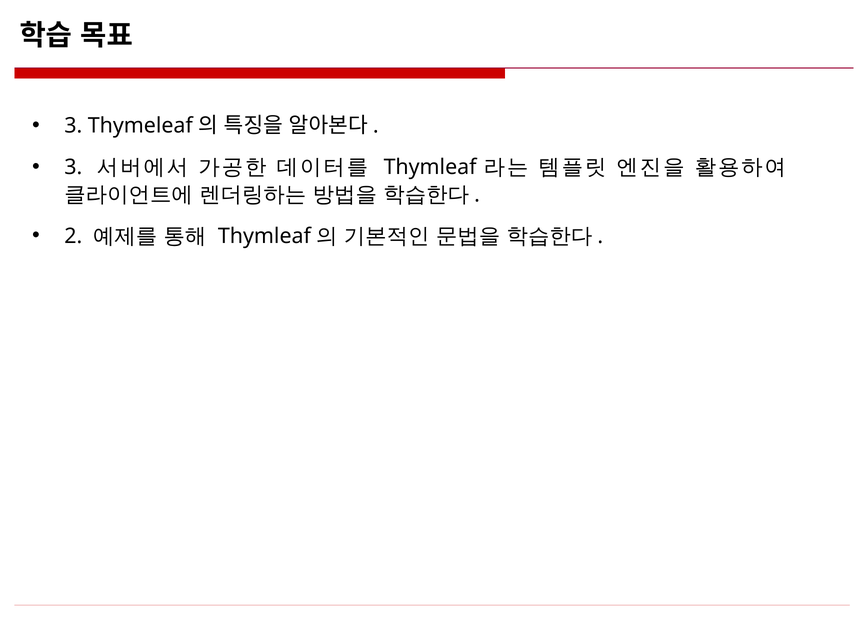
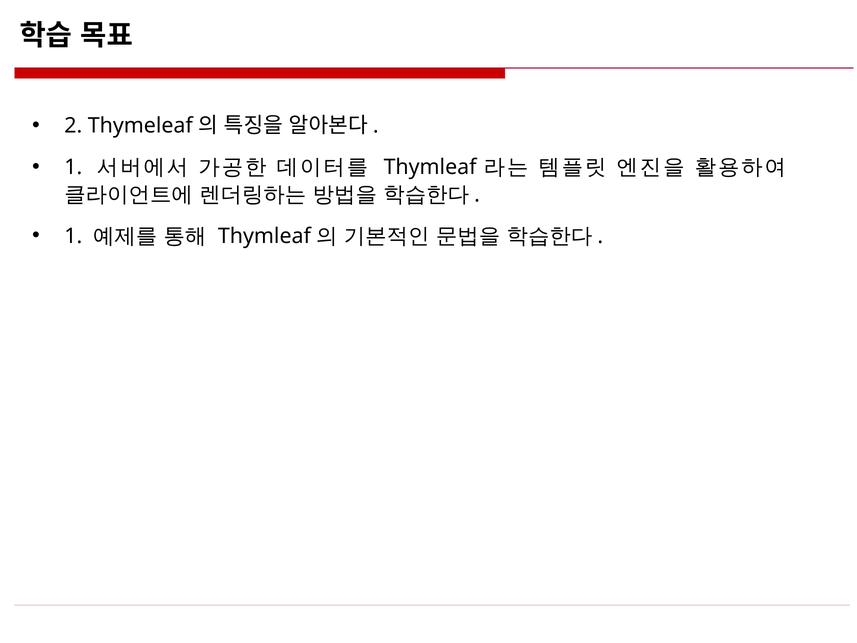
3 at (73, 126): 3 -> 2
3 at (73, 167): 3 -> 1
2 at (73, 236): 2 -> 1
